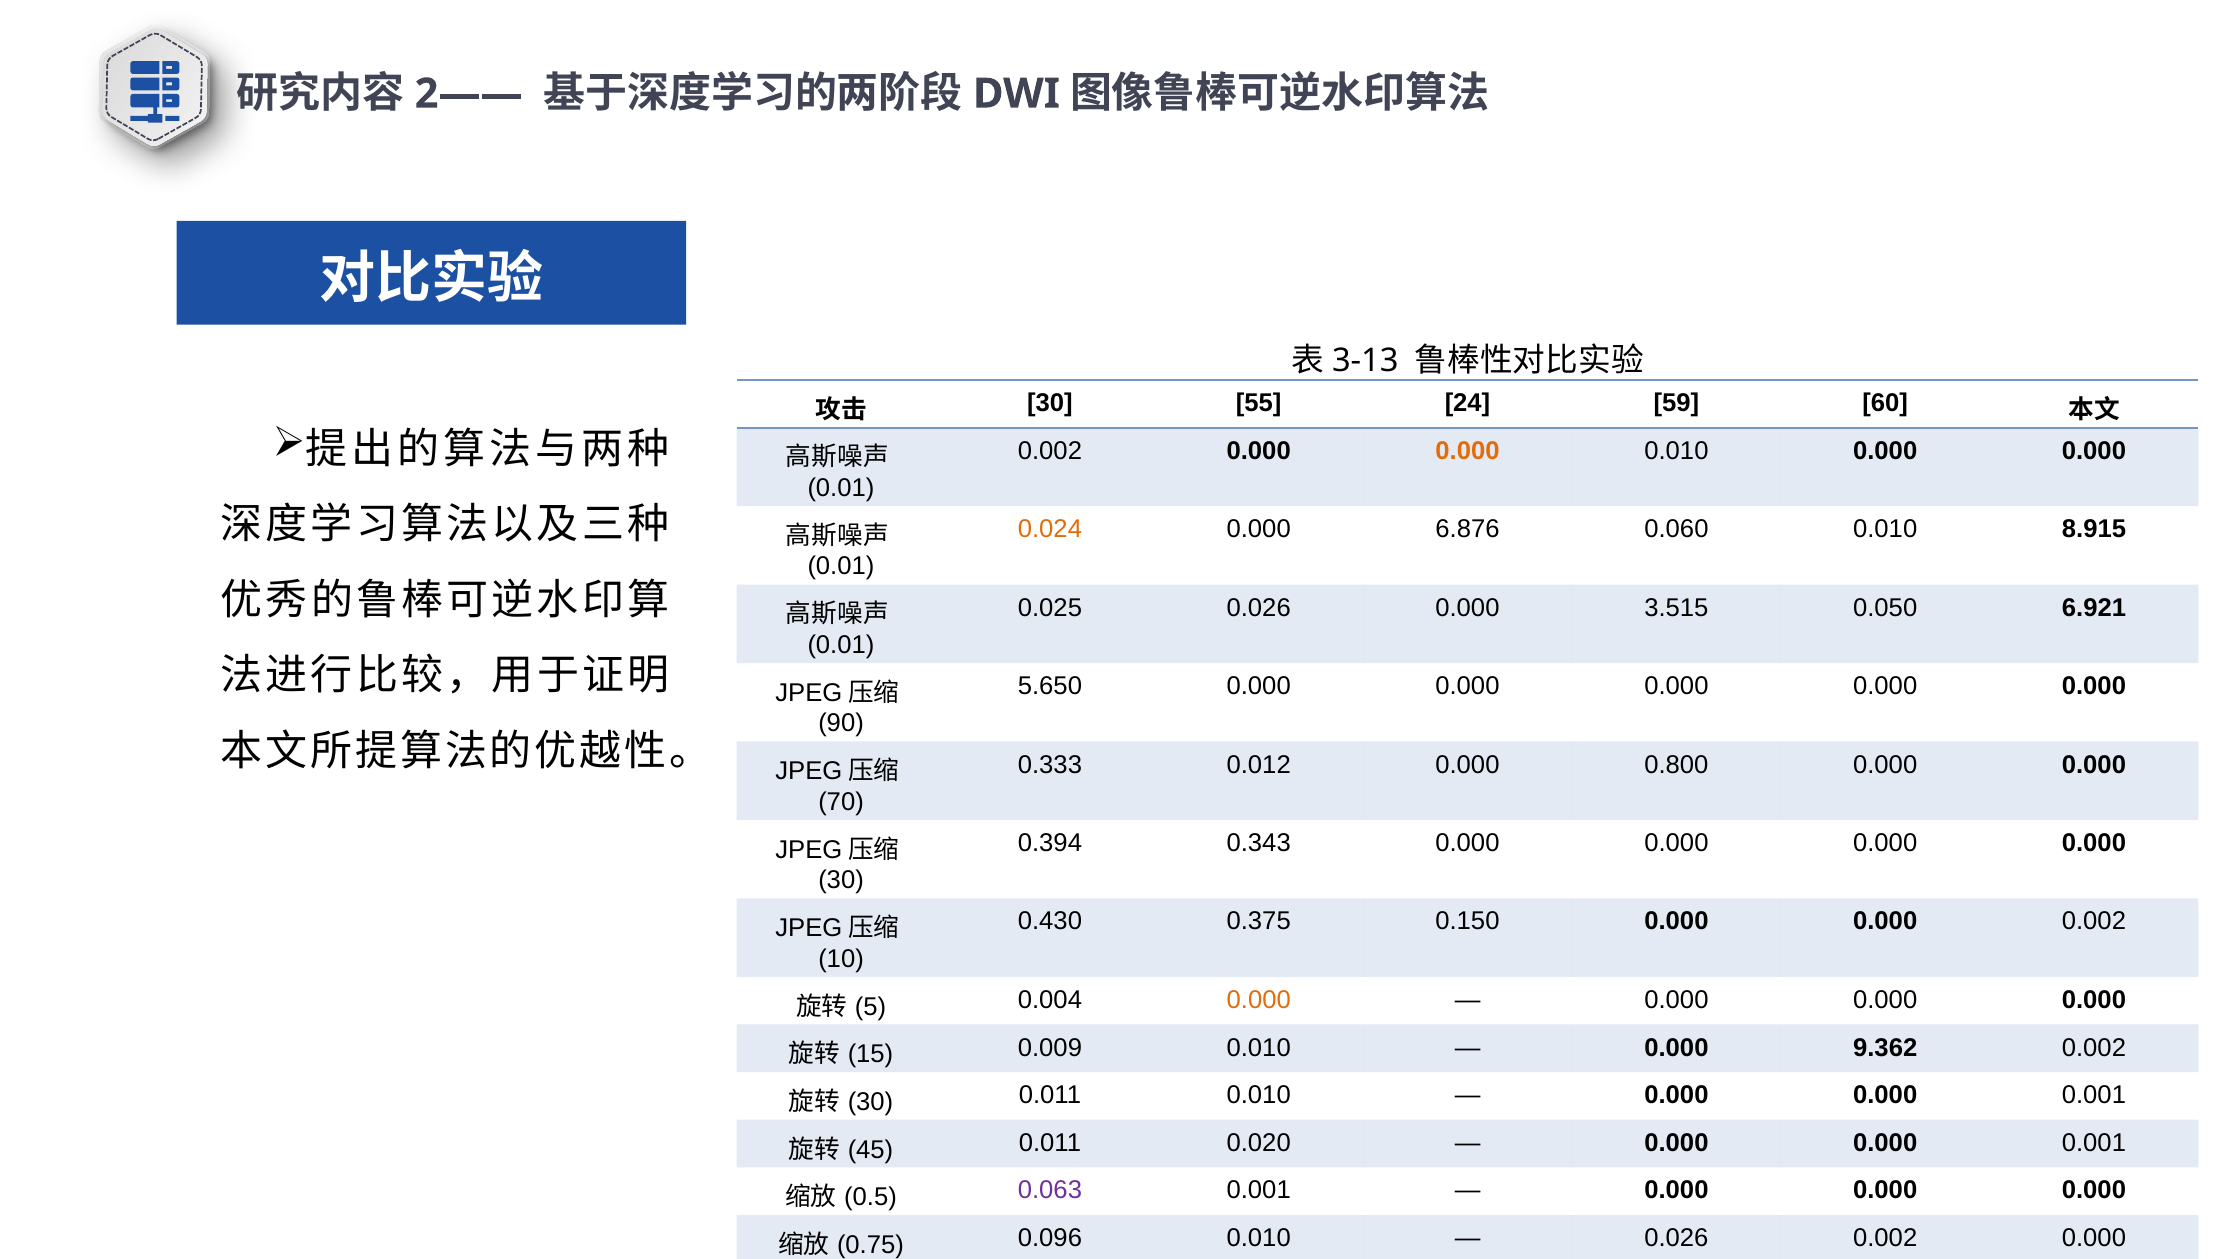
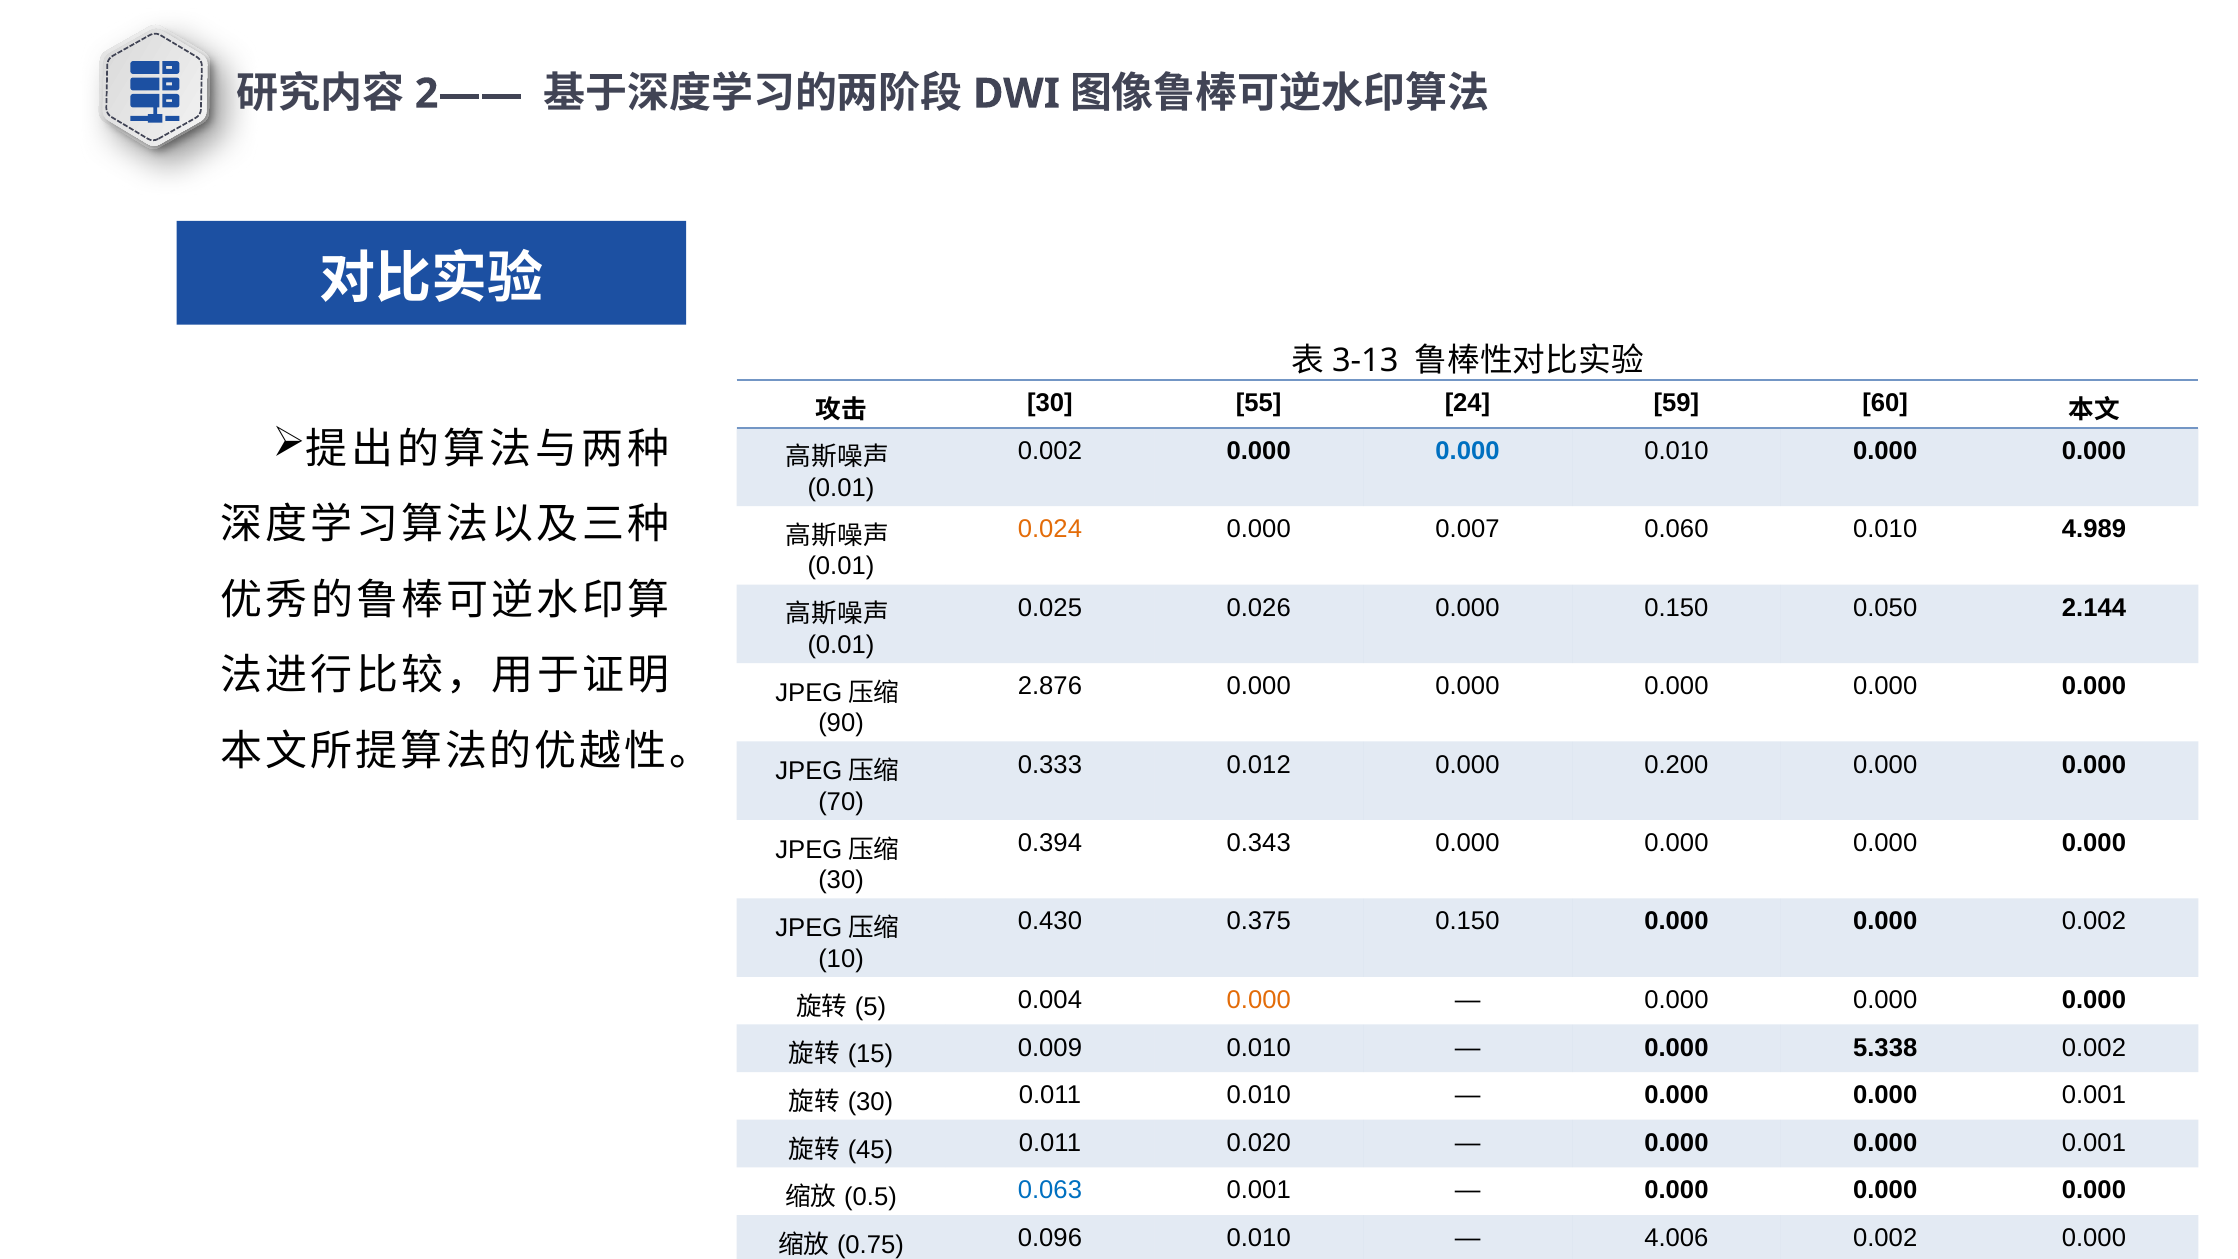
0.000 at (1468, 451) colour: orange -> blue
6.876: 6.876 -> 0.007
8.915: 8.915 -> 4.989
0.000 3.515: 3.515 -> 0.150
6.921: 6.921 -> 2.144
5.650: 5.650 -> 2.876
0.800: 0.800 -> 0.200
9.362: 9.362 -> 5.338
0.063 colour: purple -> blue
0.026 at (1676, 1238): 0.026 -> 4.006
